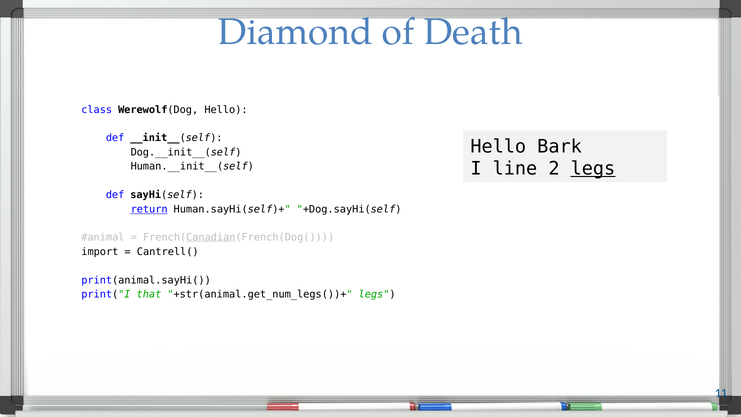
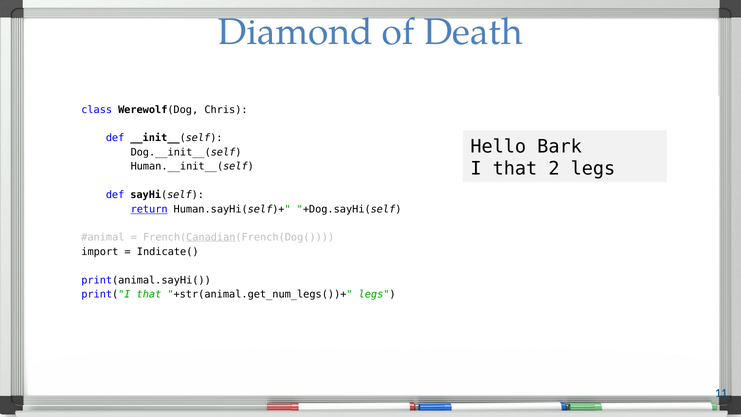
Werewolf(Dog Hello: Hello -> Chris
I line: line -> that
legs at (593, 169) underline: present -> none
Cantrell(: Cantrell( -> Indicate(
